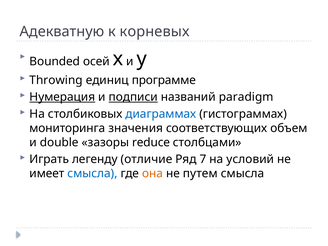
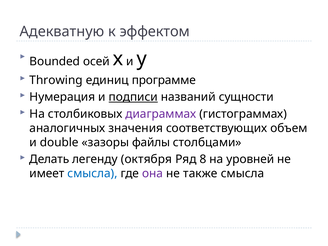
корневых: корневых -> эффектом
Нумерация underline: present -> none
paradigm: paradigm -> сущности
диаграммах colour: blue -> purple
мониторинга: мониторинга -> аналогичных
reduce: reduce -> файлы
Играть: Играть -> Делать
отличие: отличие -> октября
7: 7 -> 8
условий: условий -> уровней
она colour: orange -> purple
путем: путем -> также
